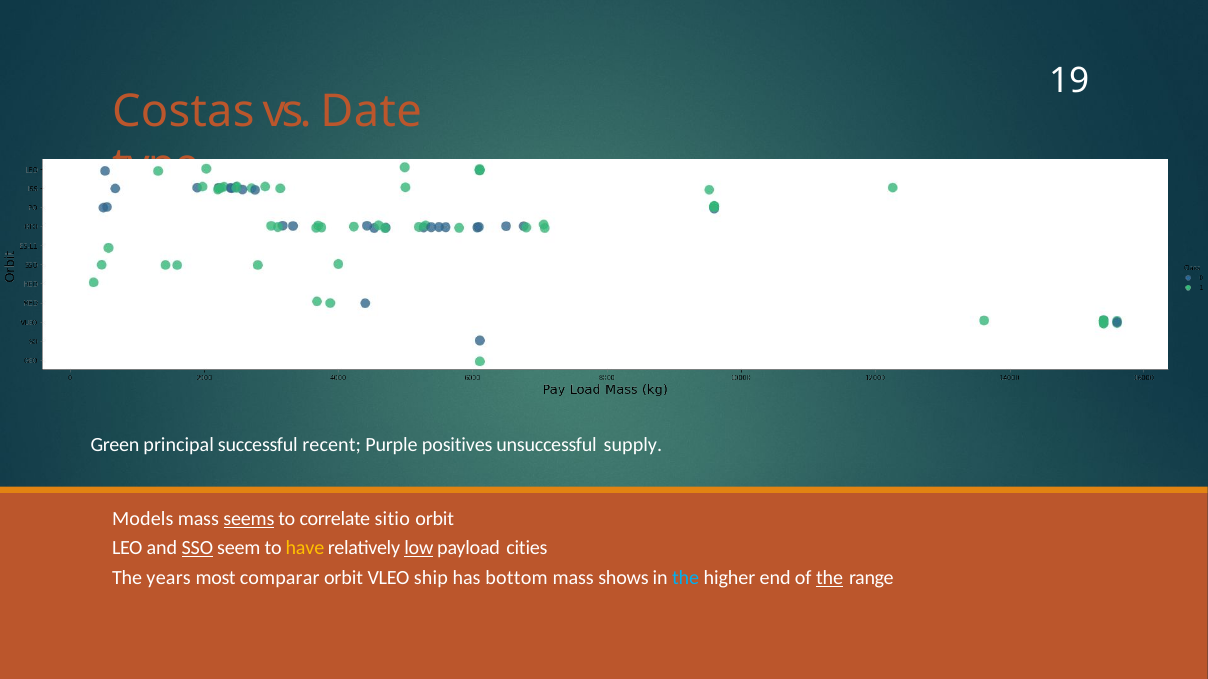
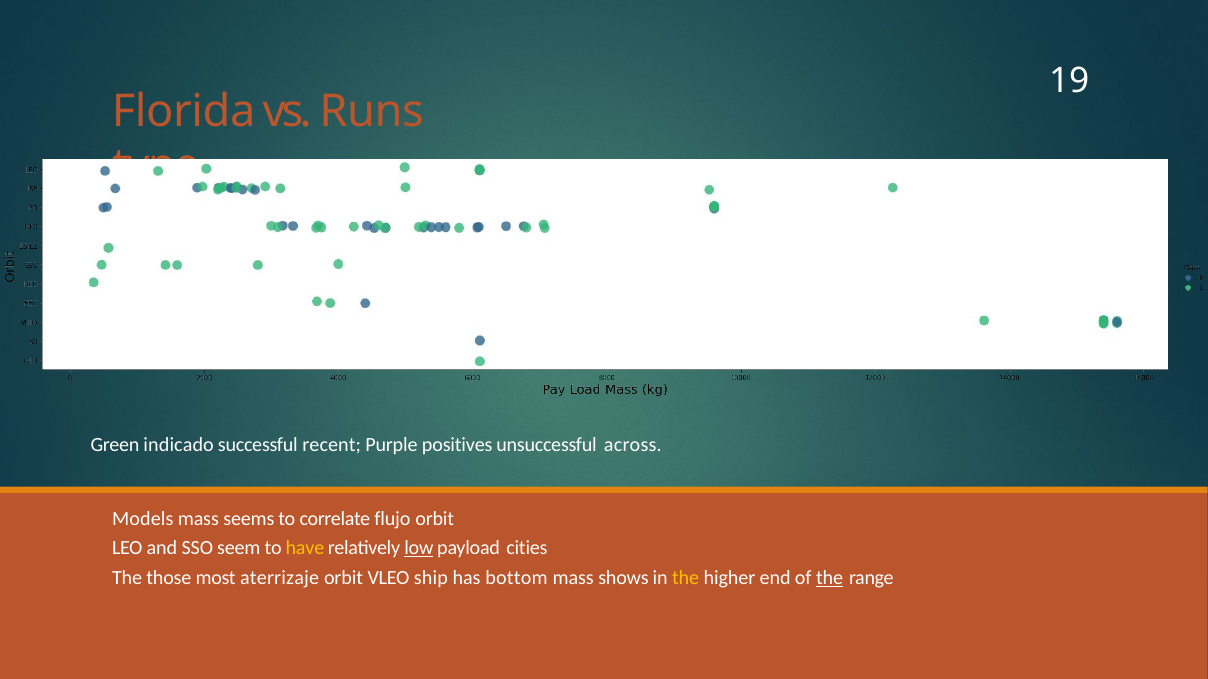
Costas: Costas -> Florida
Date: Date -> Runs
principal: principal -> indicado
supply: supply -> across
seems underline: present -> none
sitio: sitio -> flujo
SSO underline: present -> none
years: years -> those
comparar: comparar -> aterrizaje
the at (686, 578) colour: light blue -> yellow
